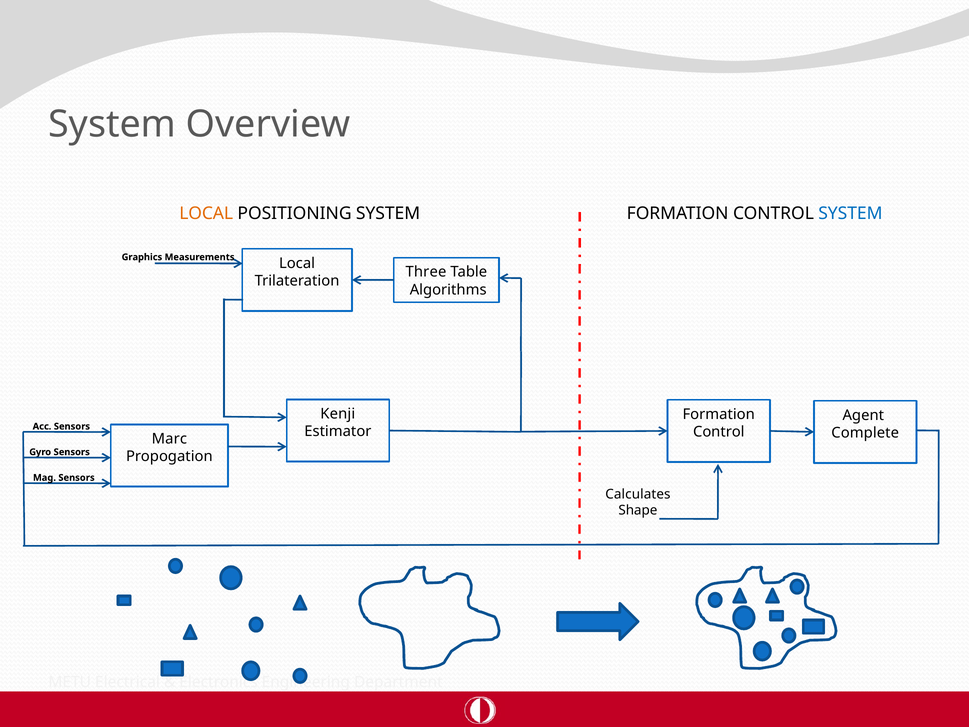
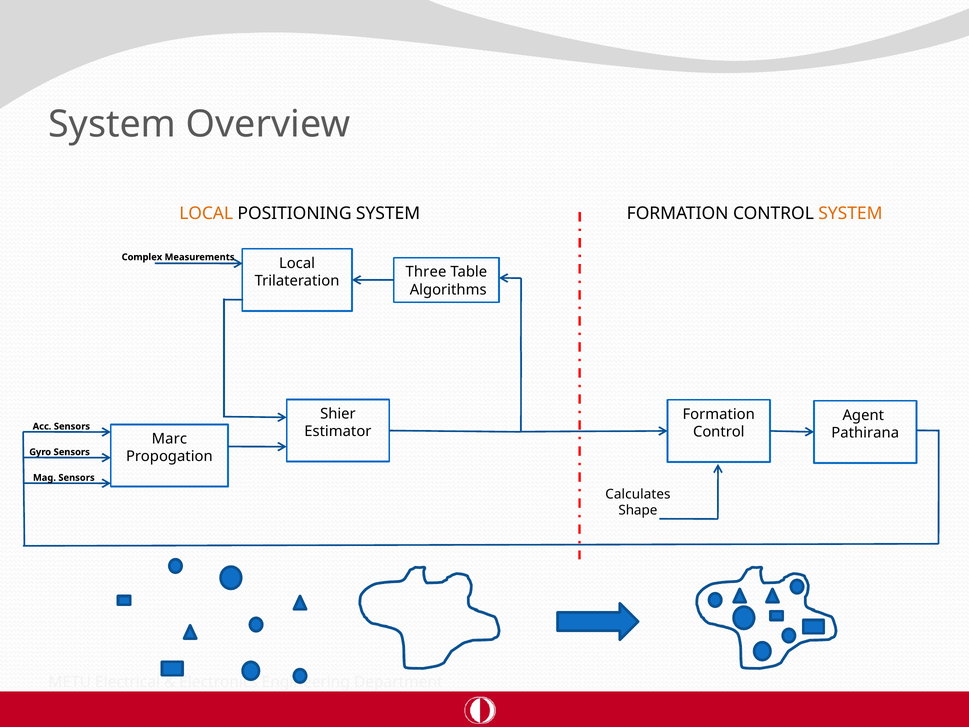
SYSTEM at (850, 213) colour: blue -> orange
Graphics: Graphics -> Complex
Kenji: Kenji -> Shier
Complete: Complete -> Pathirana
